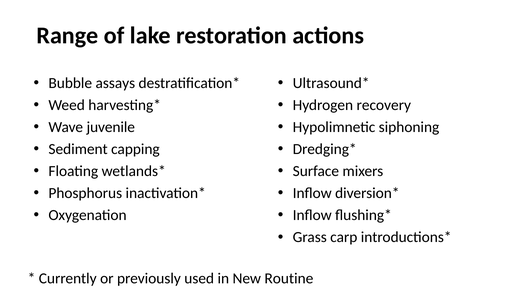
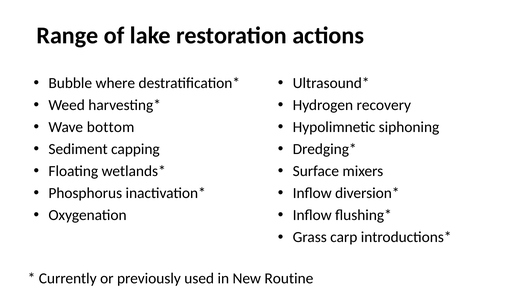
assays: assays -> where
juvenile: juvenile -> bottom
